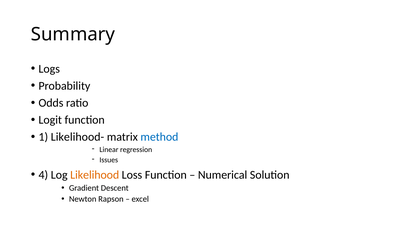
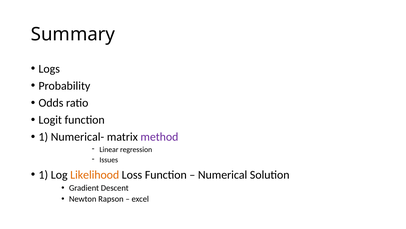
Likelihood-: Likelihood- -> Numerical-
method colour: blue -> purple
4 at (43, 174): 4 -> 1
